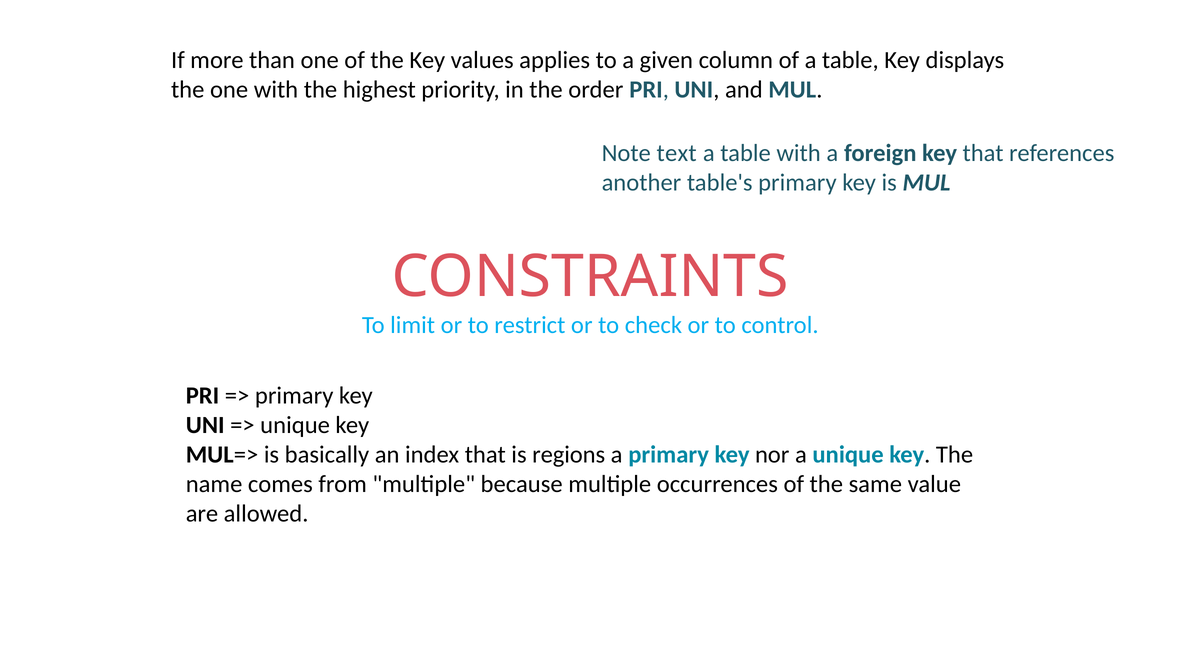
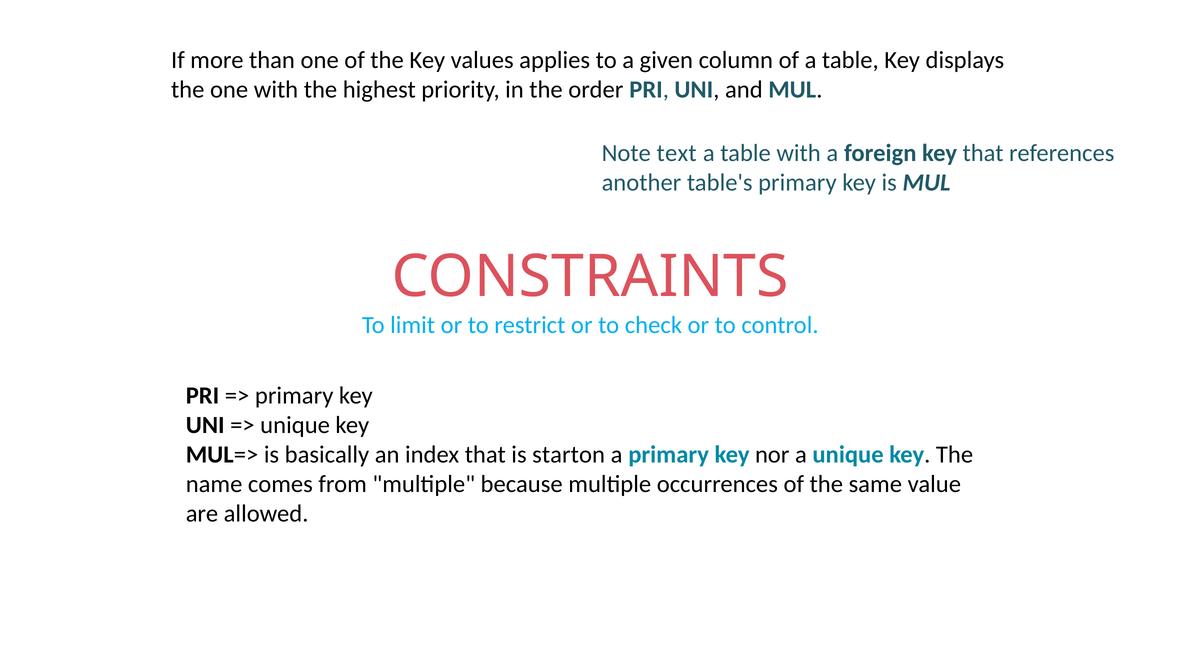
regions: regions -> starton
